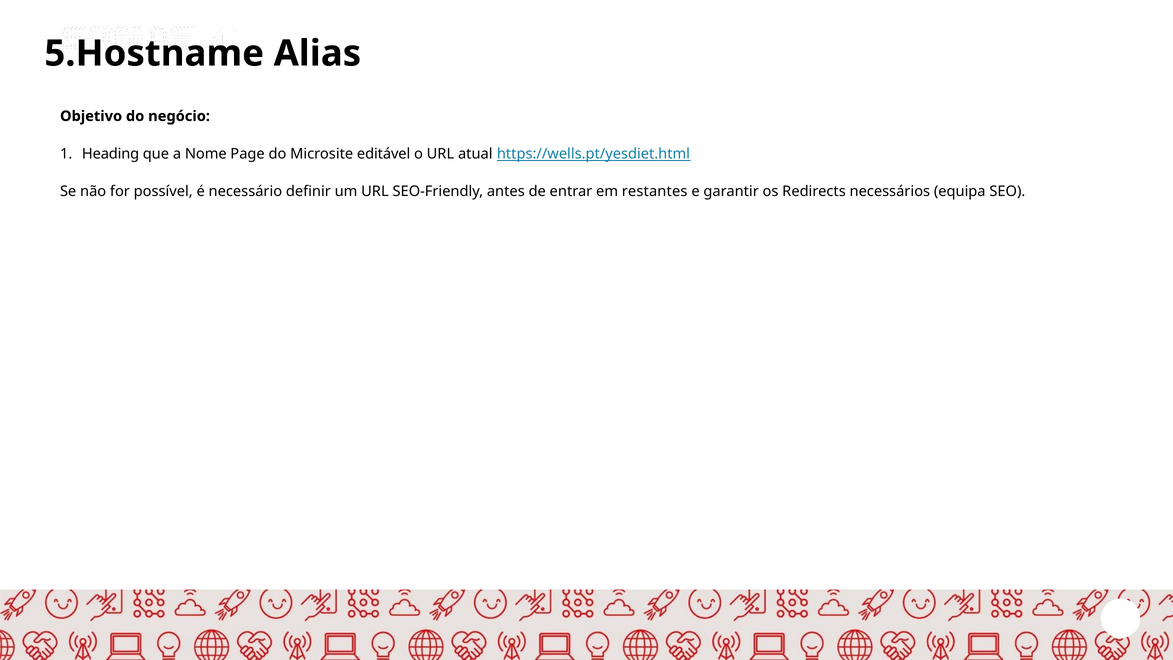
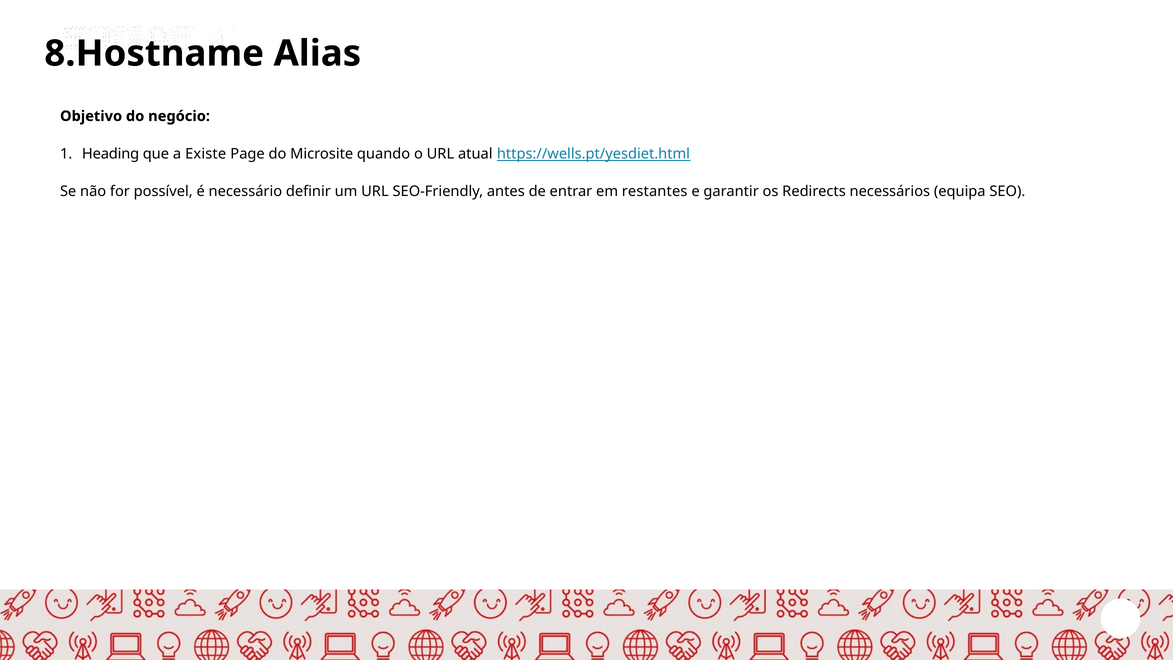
5.Hostname: 5.Hostname -> 8.Hostname
Nome: Nome -> Existe
editável: editável -> quando
